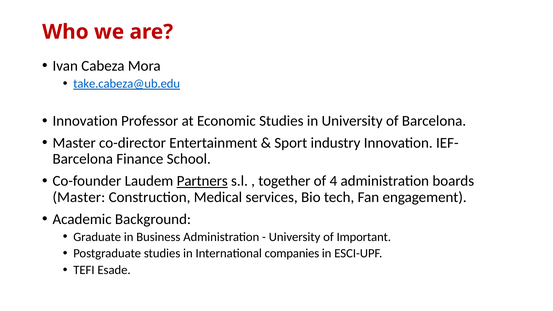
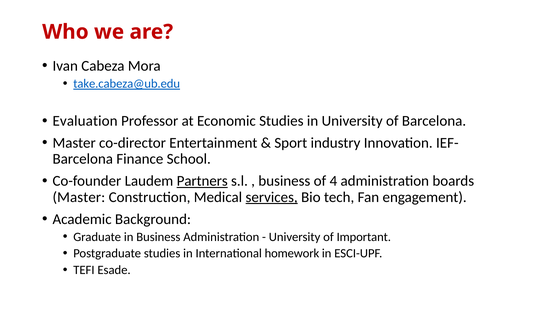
Innovation at (85, 121): Innovation -> Evaluation
together at (284, 181): together -> business
services underline: none -> present
companies: companies -> homework
